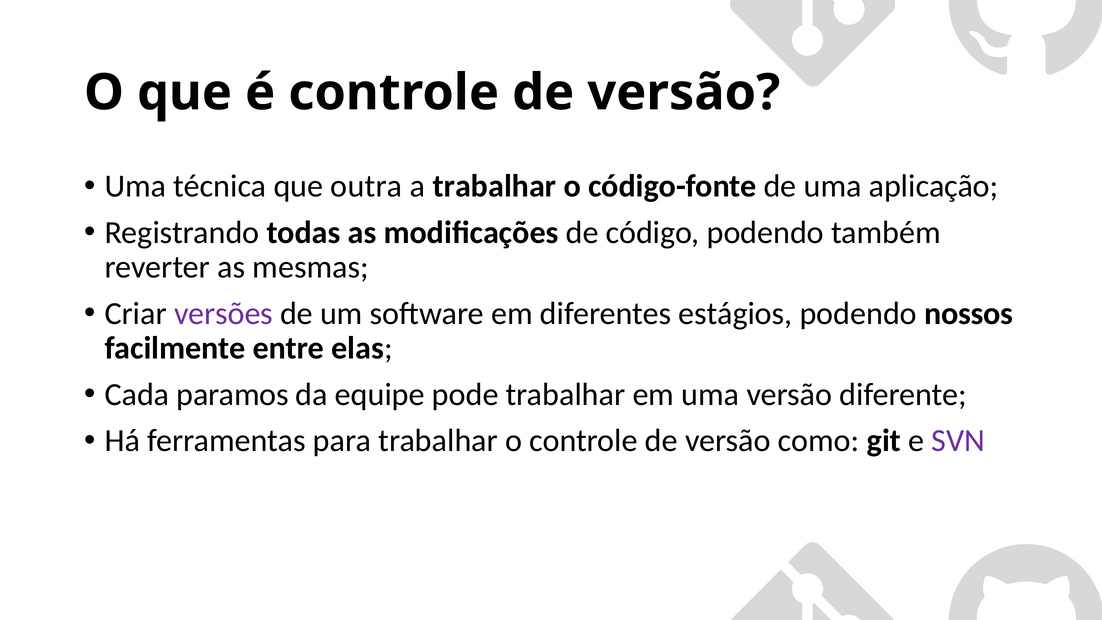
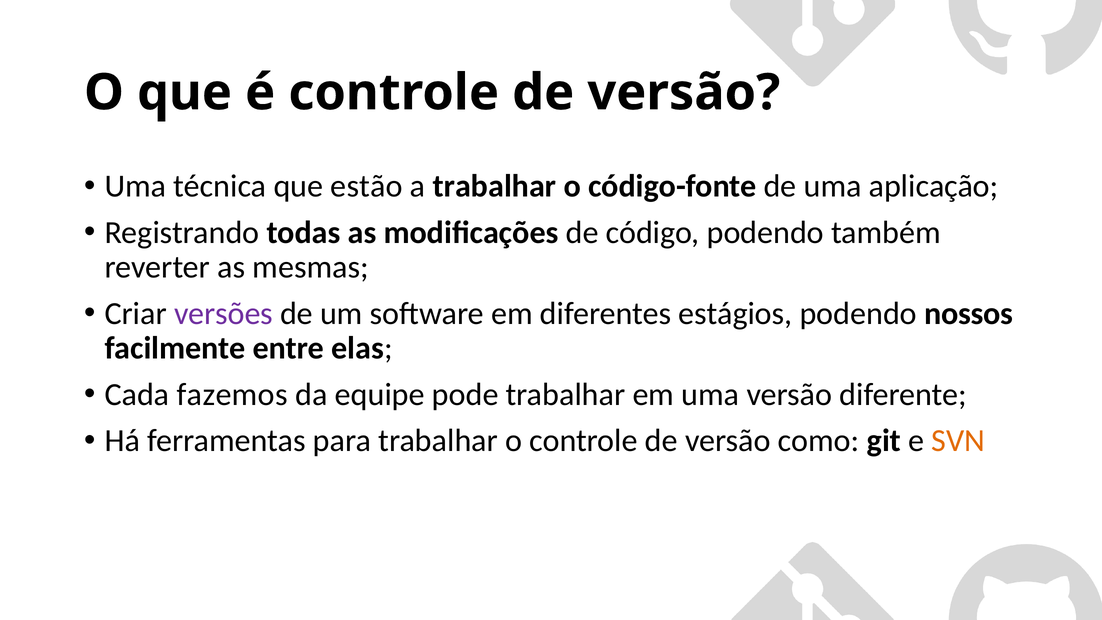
outra: outra -> estão
paramos: paramos -> fazemos
SVN colour: purple -> orange
